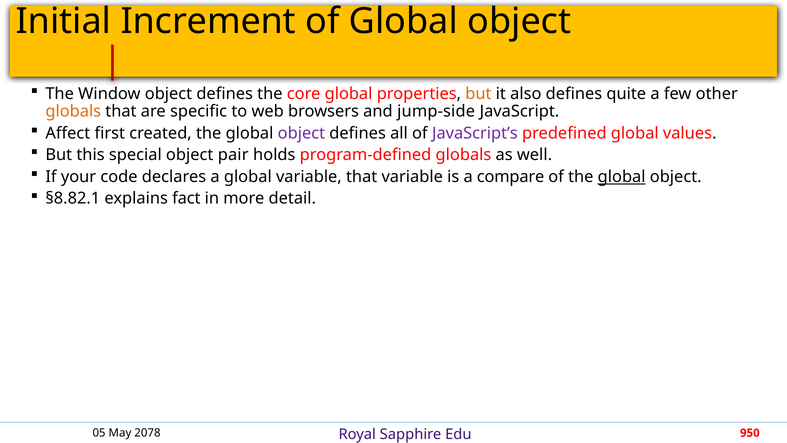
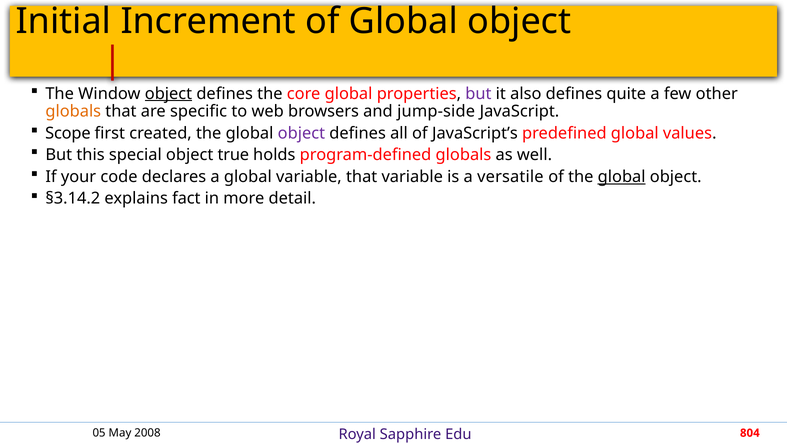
object at (168, 94) underline: none -> present
but at (478, 94) colour: orange -> purple
Affect: Affect -> Scope
JavaScript’s colour: purple -> black
pair: pair -> true
compare: compare -> versatile
§8.82.1: §8.82.1 -> §3.14.2
2078: 2078 -> 2008
950: 950 -> 804
